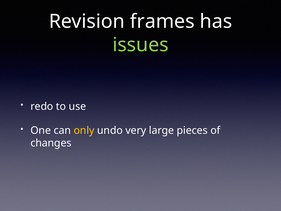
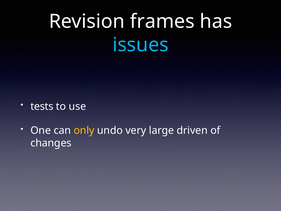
issues colour: light green -> light blue
redo: redo -> tests
pieces: pieces -> driven
